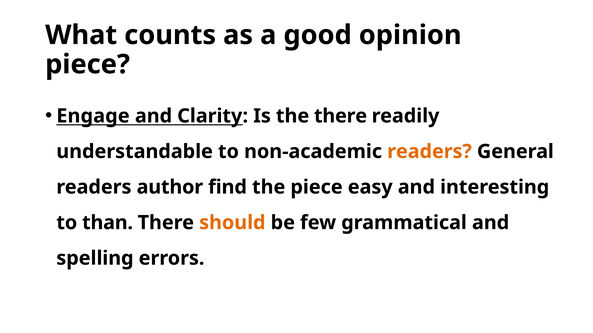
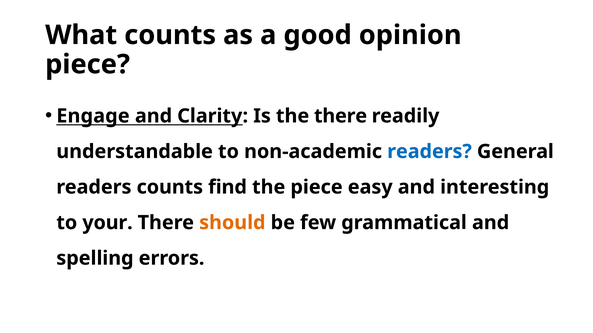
readers at (430, 152) colour: orange -> blue
readers author: author -> counts
than: than -> your
